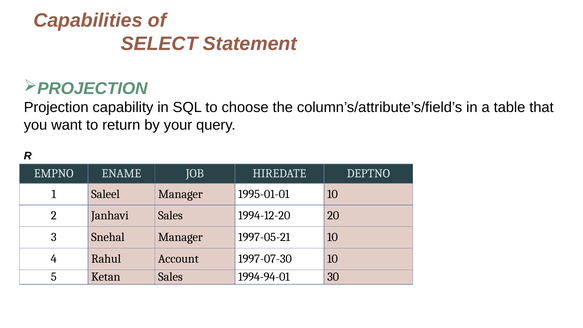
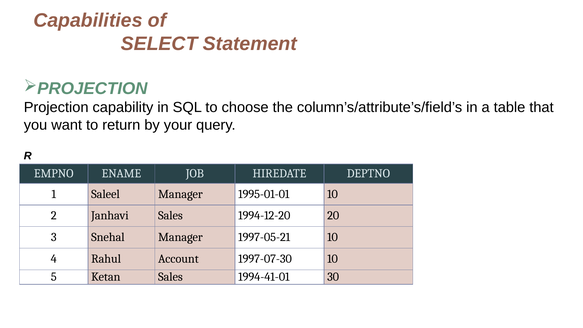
1994-94-01: 1994-94-01 -> 1994-41-01
